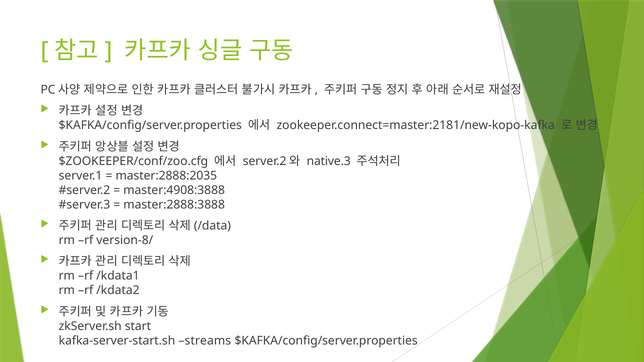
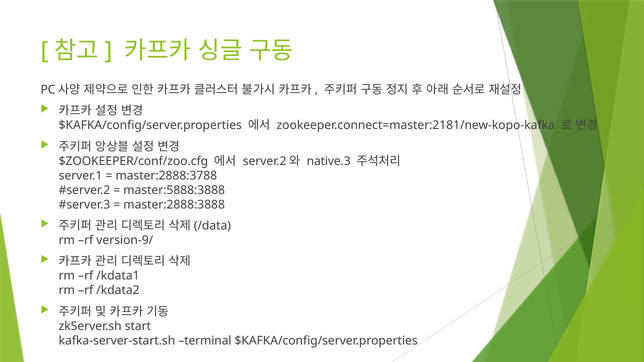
master:2888:2035: master:2888:2035 -> master:2888:3788
master:4908:3888: master:4908:3888 -> master:5888:3888
version-8/: version-8/ -> version-9/
streams: streams -> terminal
